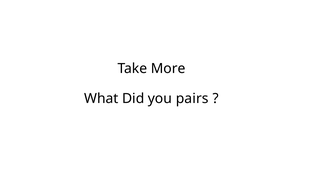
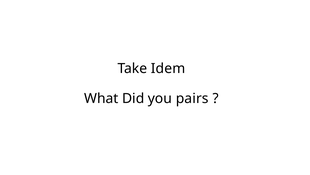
More: More -> Idem
